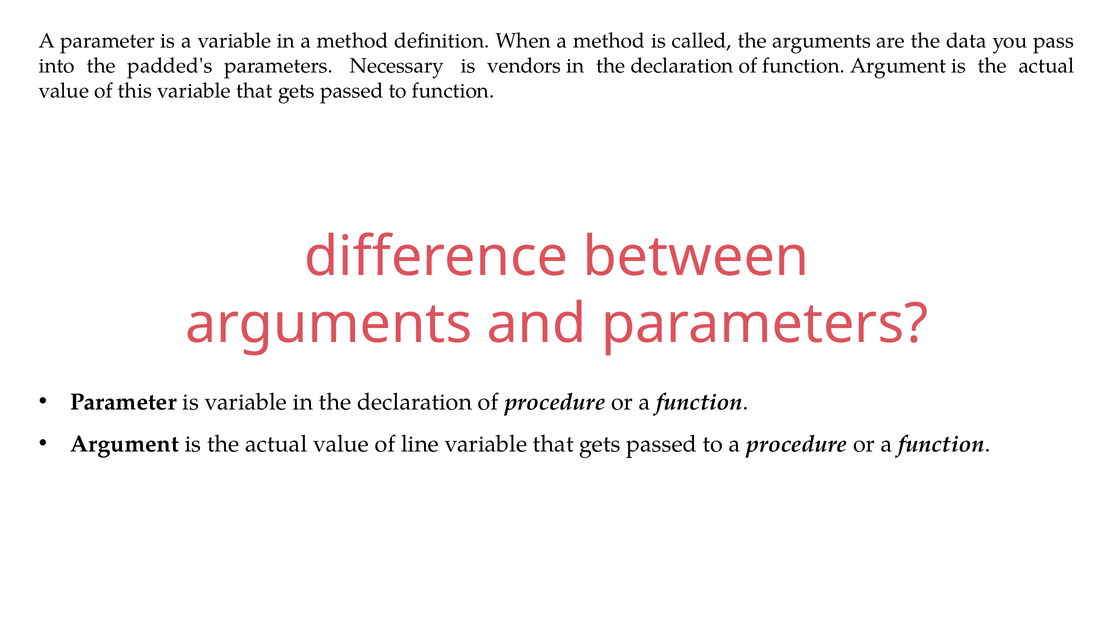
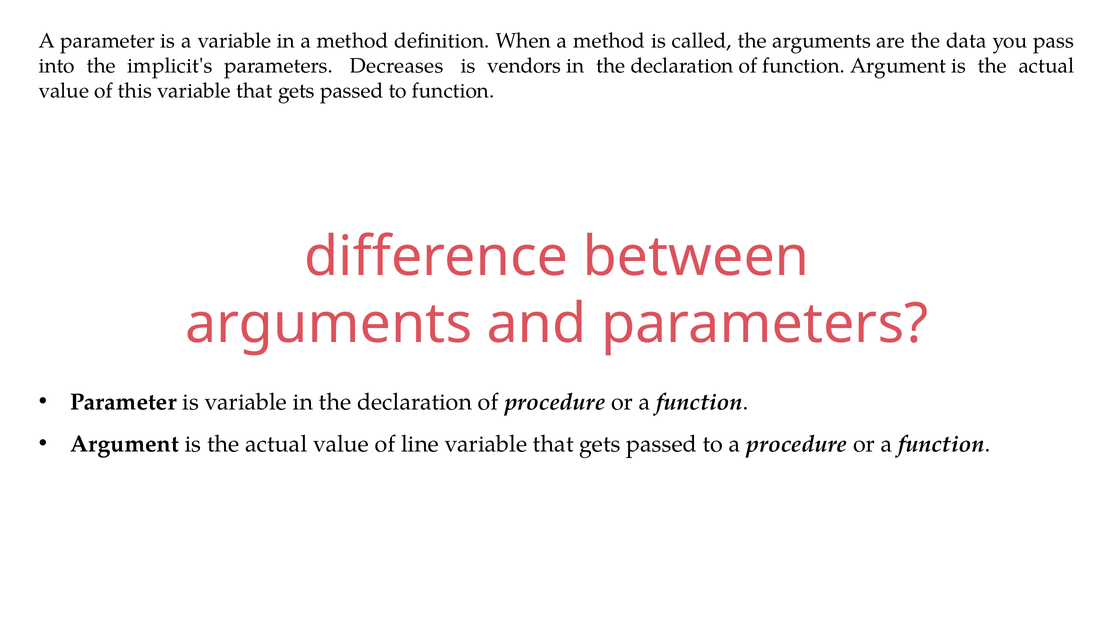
padded's: padded's -> implicit's
Necessary: Necessary -> Decreases
